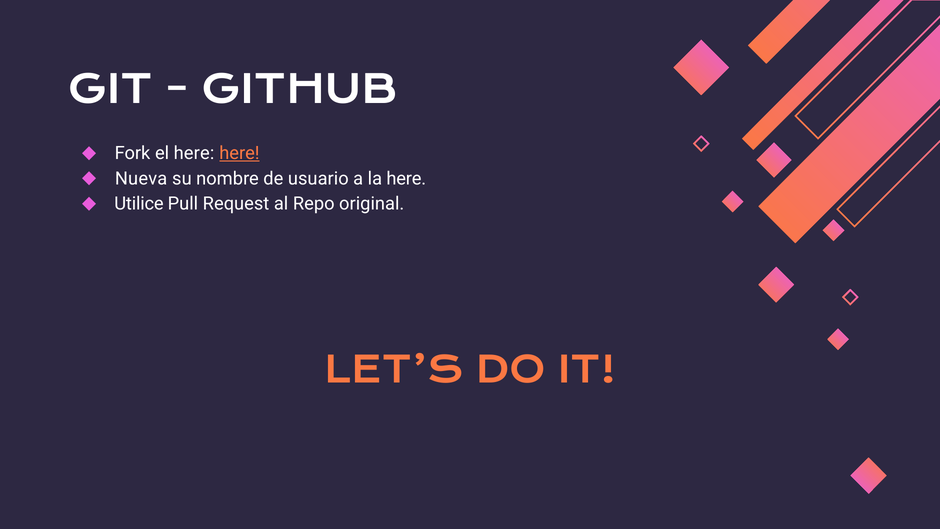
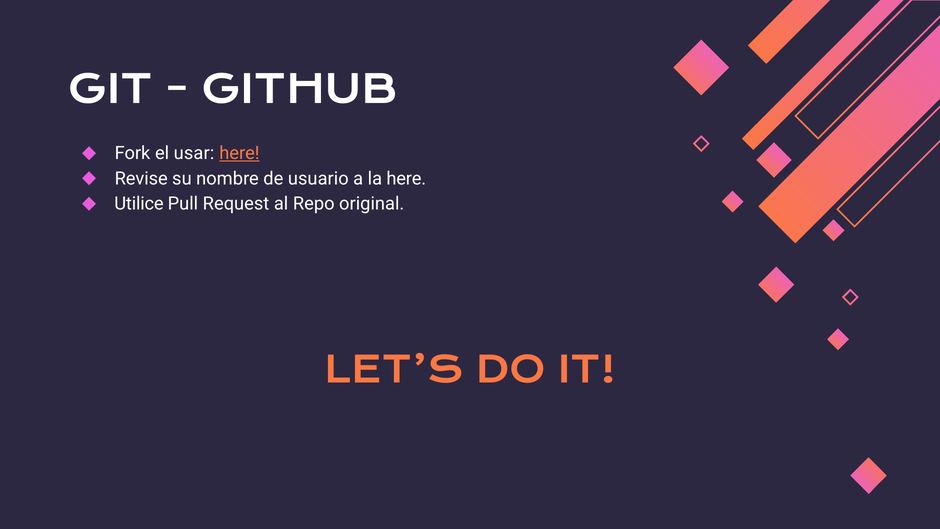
el here: here -> usar
Nueva: Nueva -> Revise
